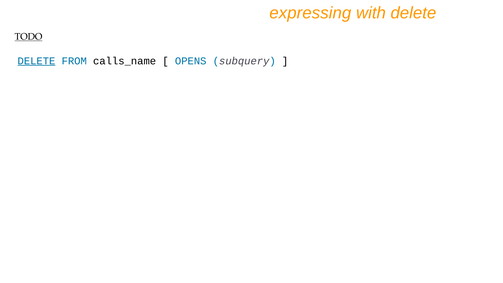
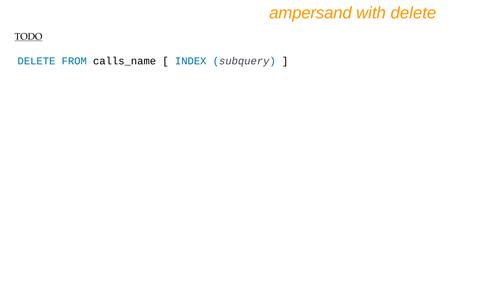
expressing: expressing -> ampersand
DELETE at (36, 61) underline: present -> none
OPENS: OPENS -> INDEX
